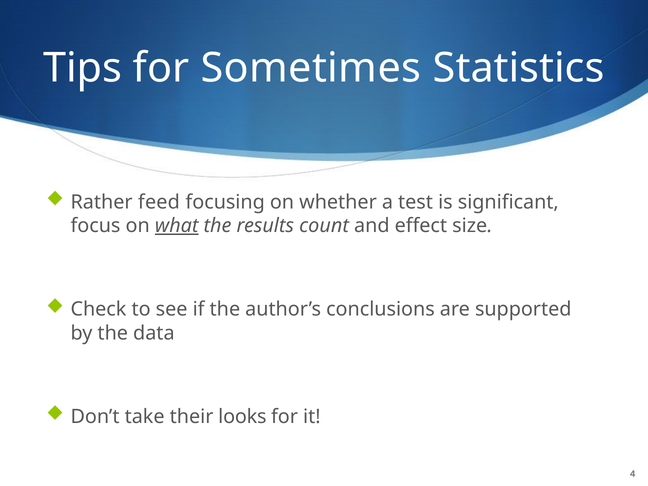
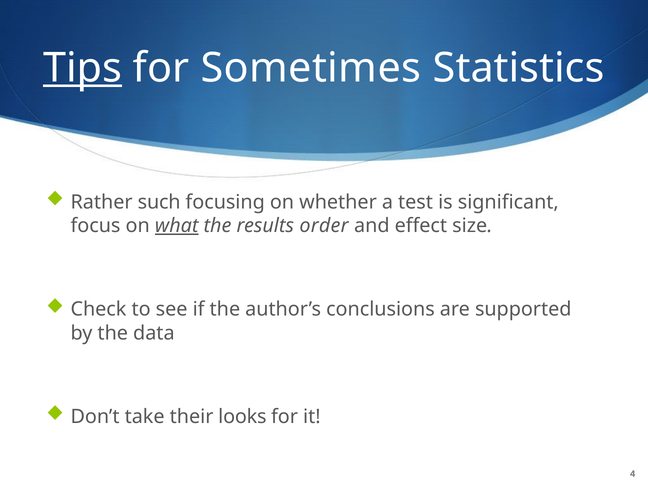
Tips underline: none -> present
feed: feed -> such
count: count -> order
